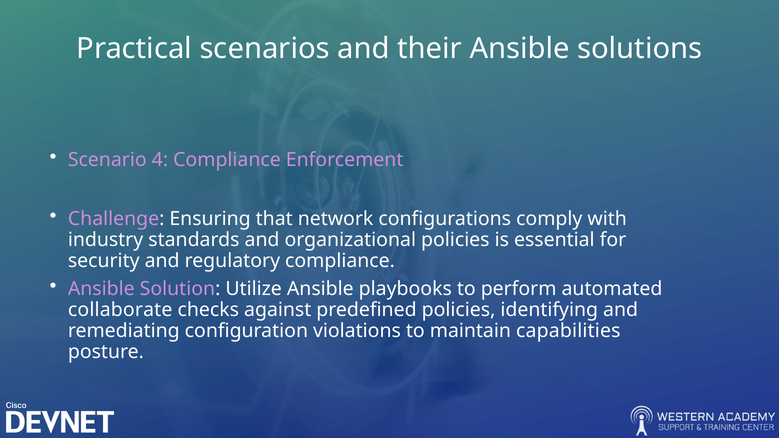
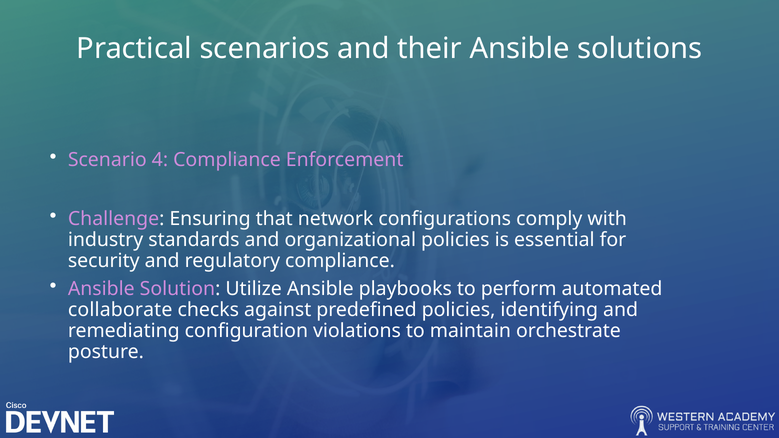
capabilities: capabilities -> orchestrate
